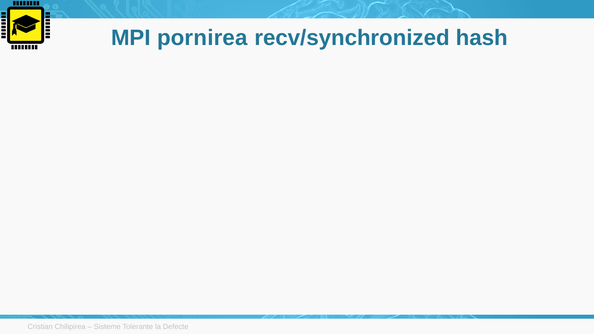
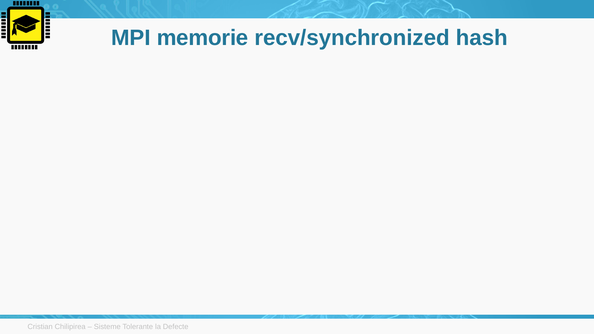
pornirea: pornirea -> memorie
